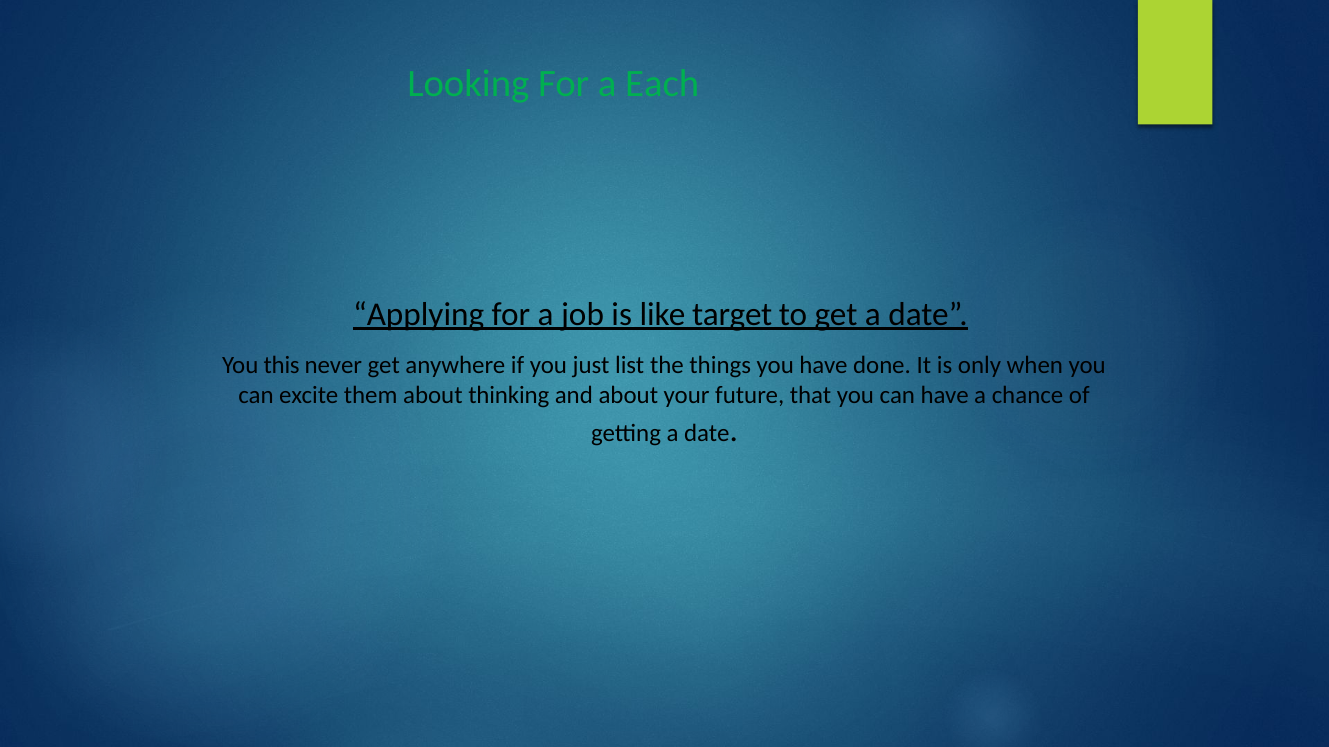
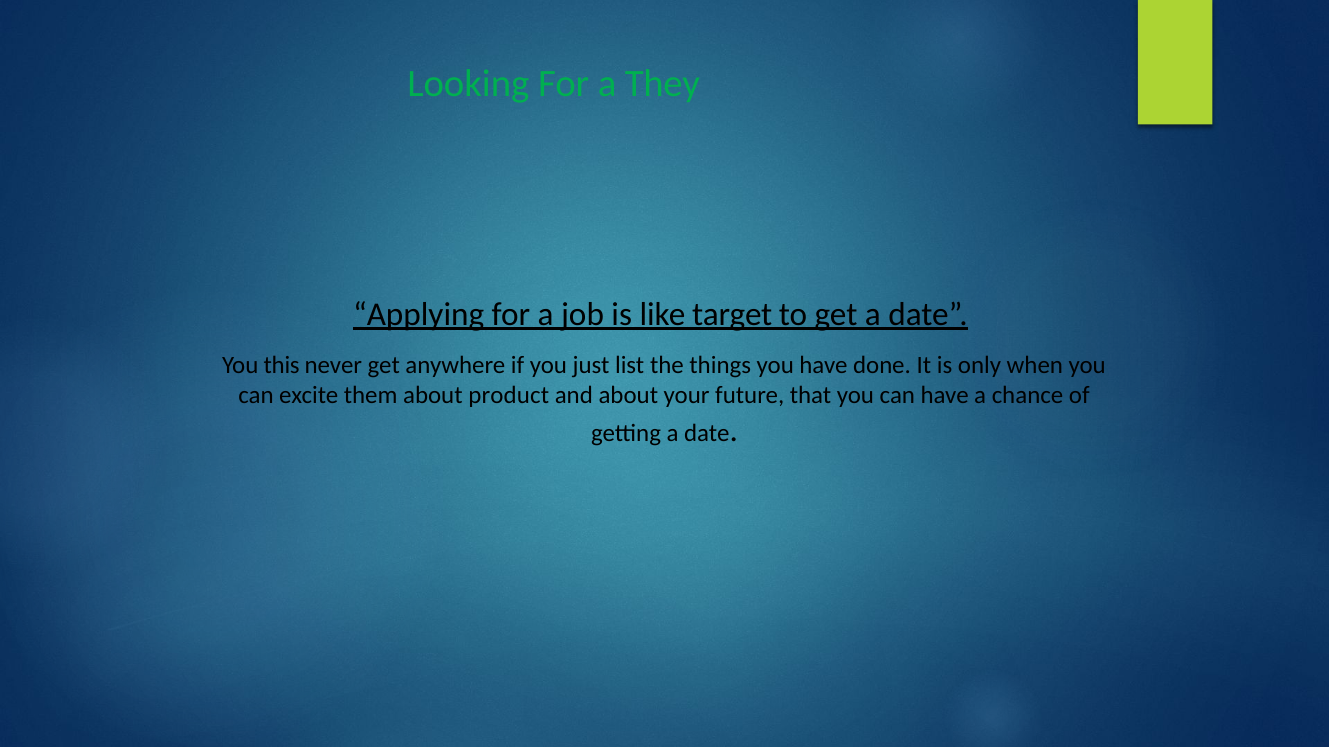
Each: Each -> They
thinking: thinking -> product
